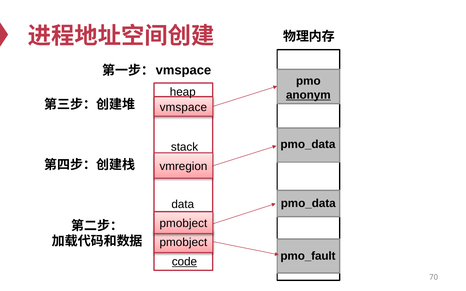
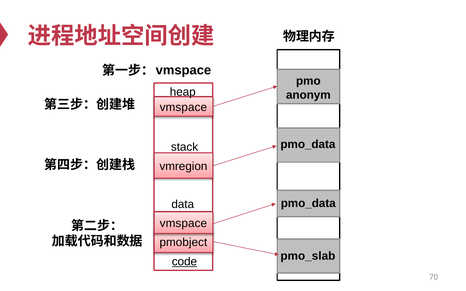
anonym underline: present -> none
pmobject at (183, 224): pmobject -> vmspace
pmo_fault: pmo_fault -> pmo_slab
